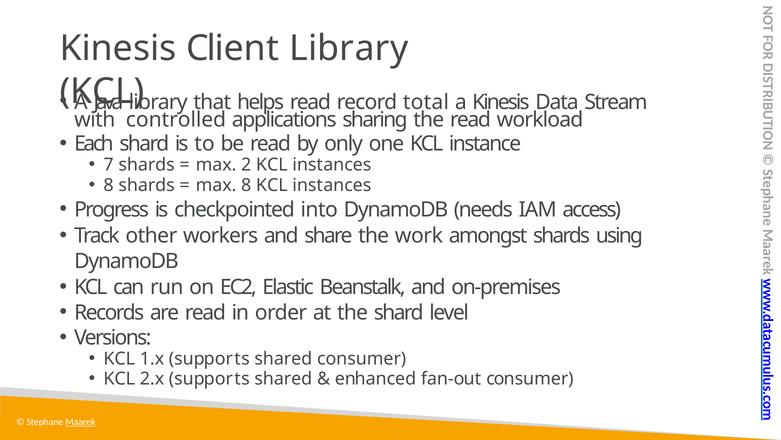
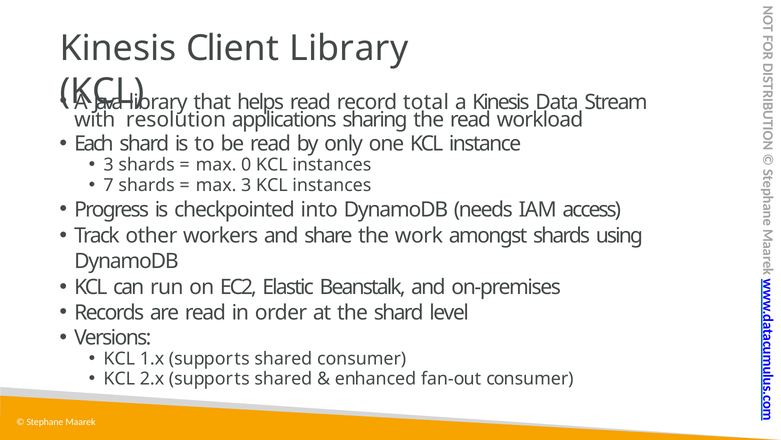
controlled: controlled -> resolution
7 at (109, 165): 7 -> 3
2: 2 -> 0
8 at (109, 185): 8 -> 7
max 8: 8 -> 3
Maarek underline: present -> none
